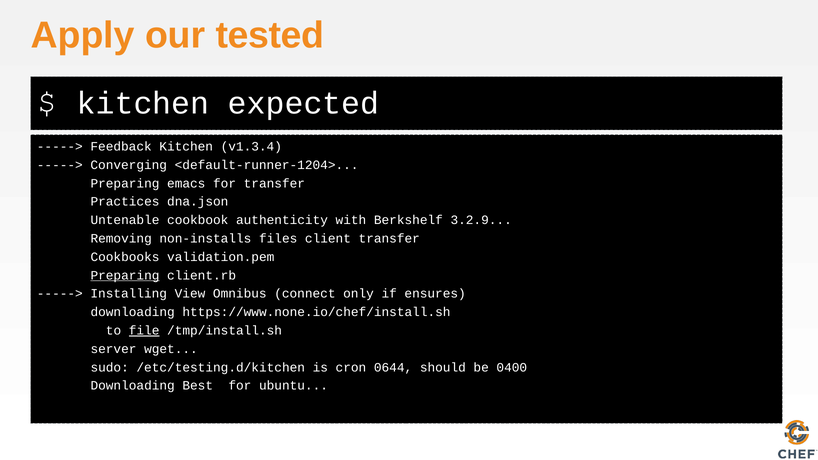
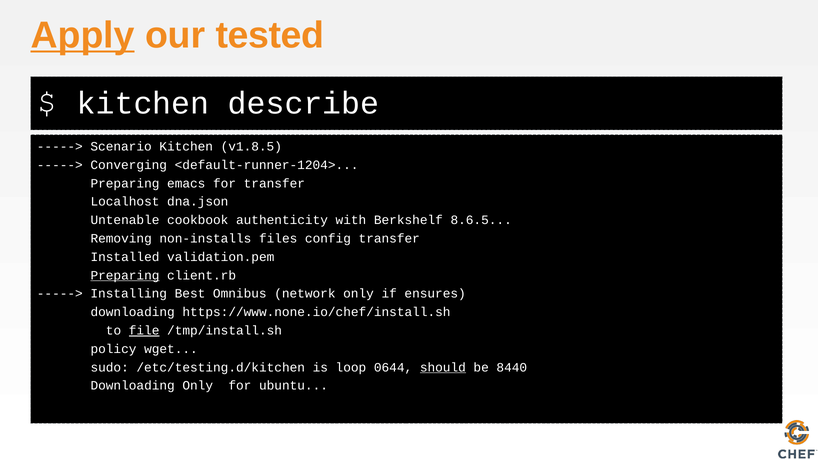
Apply underline: none -> present
expected: expected -> describe
Feedback: Feedback -> Scenario
v1.3.4: v1.3.4 -> v1.8.5
Practices: Practices -> Localhost
3.2.9: 3.2.9 -> 8.6.5
client: client -> config
Cookbooks: Cookbooks -> Installed
View: View -> Best
connect: connect -> network
server: server -> policy
cron: cron -> loop
should underline: none -> present
0400: 0400 -> 8440
Downloading Best: Best -> Only
